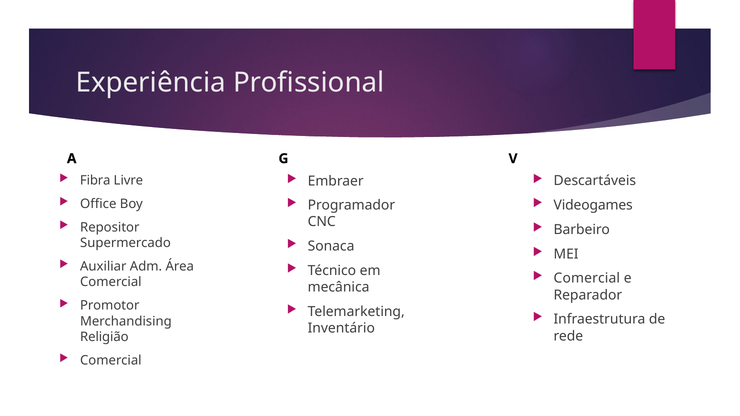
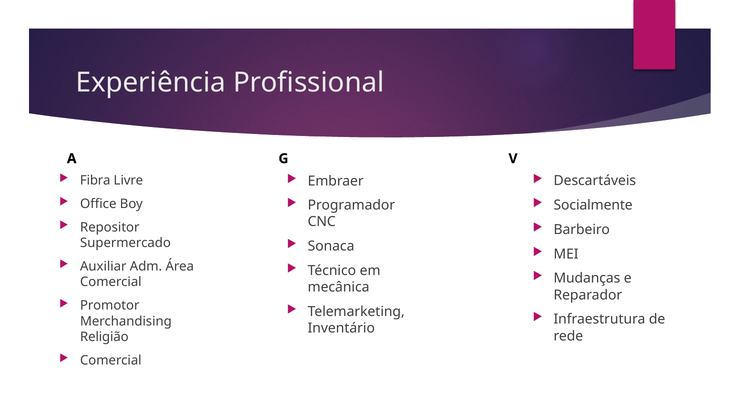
Videogames: Videogames -> Socialmente
Comercial at (587, 278): Comercial -> Mudanças
